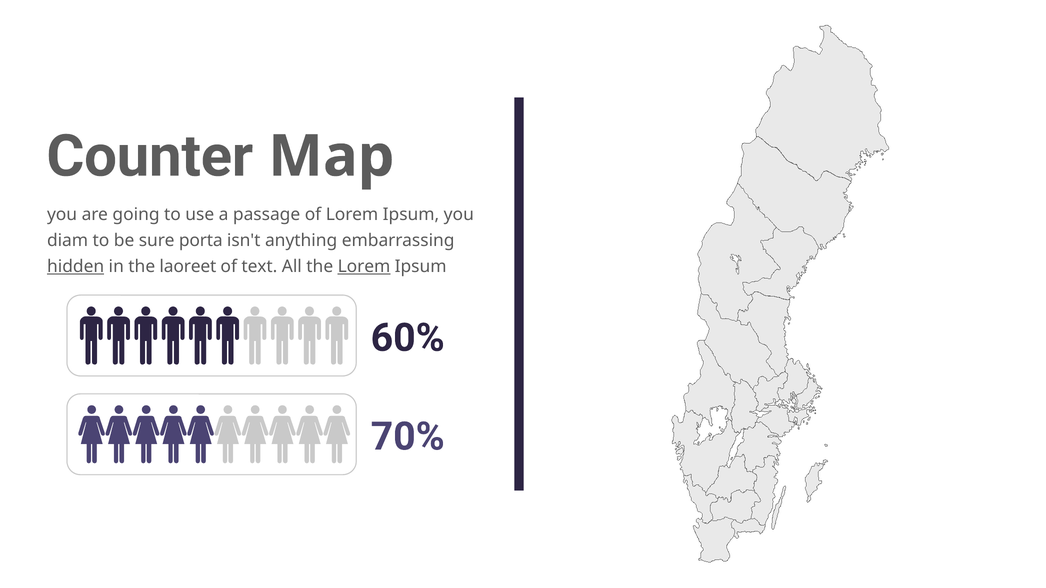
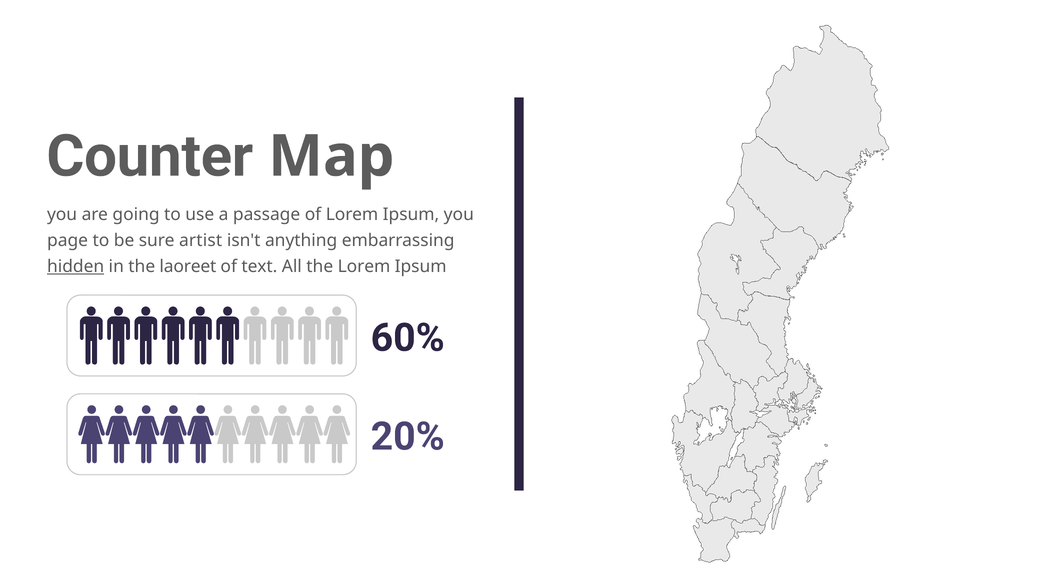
diam: diam -> page
porta: porta -> artist
Lorem at (364, 267) underline: present -> none
70%: 70% -> 20%
